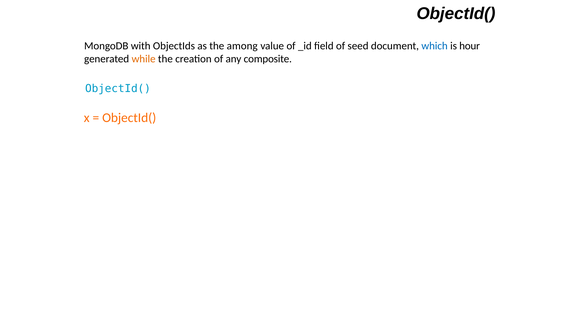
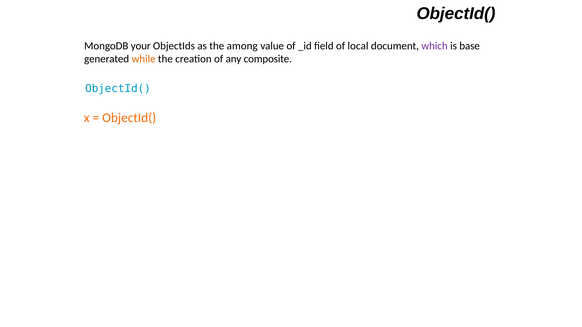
with: with -> your
seed: seed -> local
which colour: blue -> purple
hour: hour -> base
